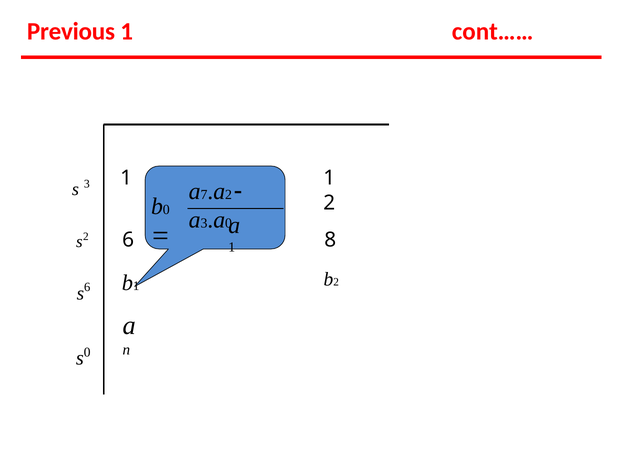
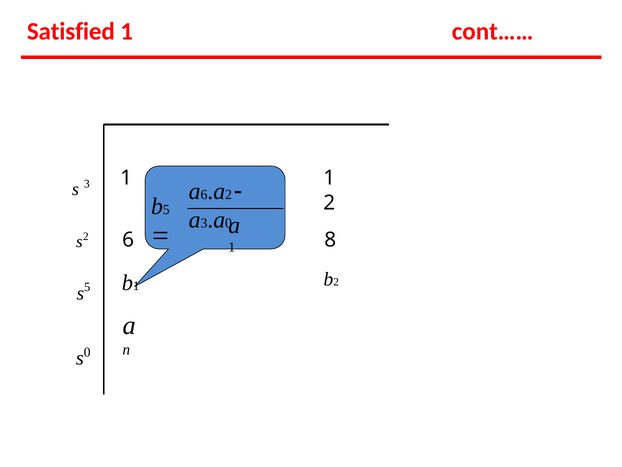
Previous: Previous -> Satisfied
7 at (204, 195): 7 -> 6
0 at (166, 210): 0 -> 5
6 at (87, 287): 6 -> 5
